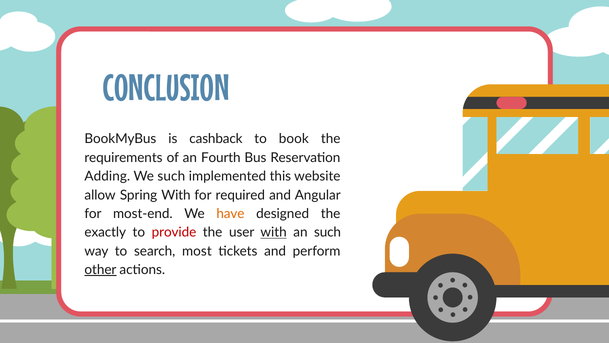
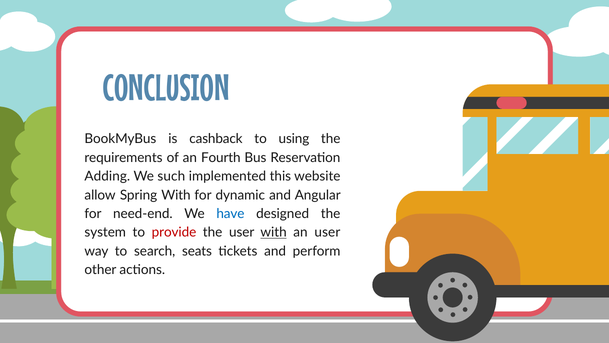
book: book -> using
required: required -> dynamic
most-end: most-end -> need-end
have colour: orange -> blue
exactly: exactly -> system
an such: such -> user
most: most -> seats
other underline: present -> none
